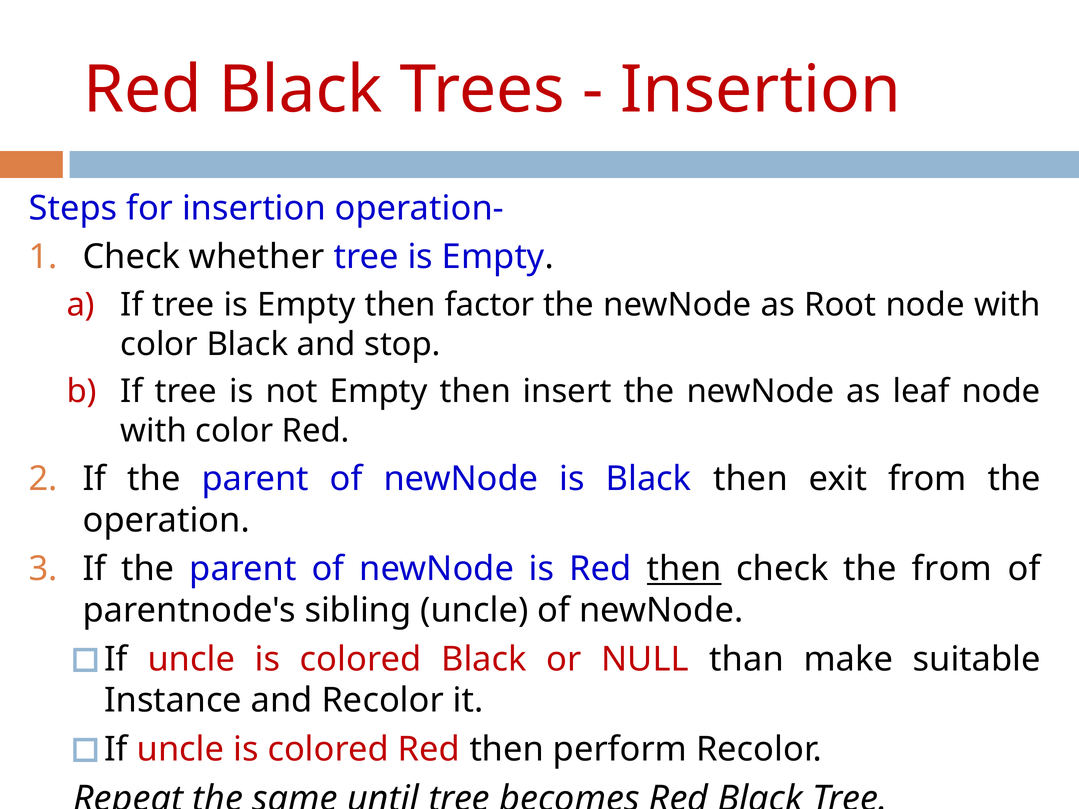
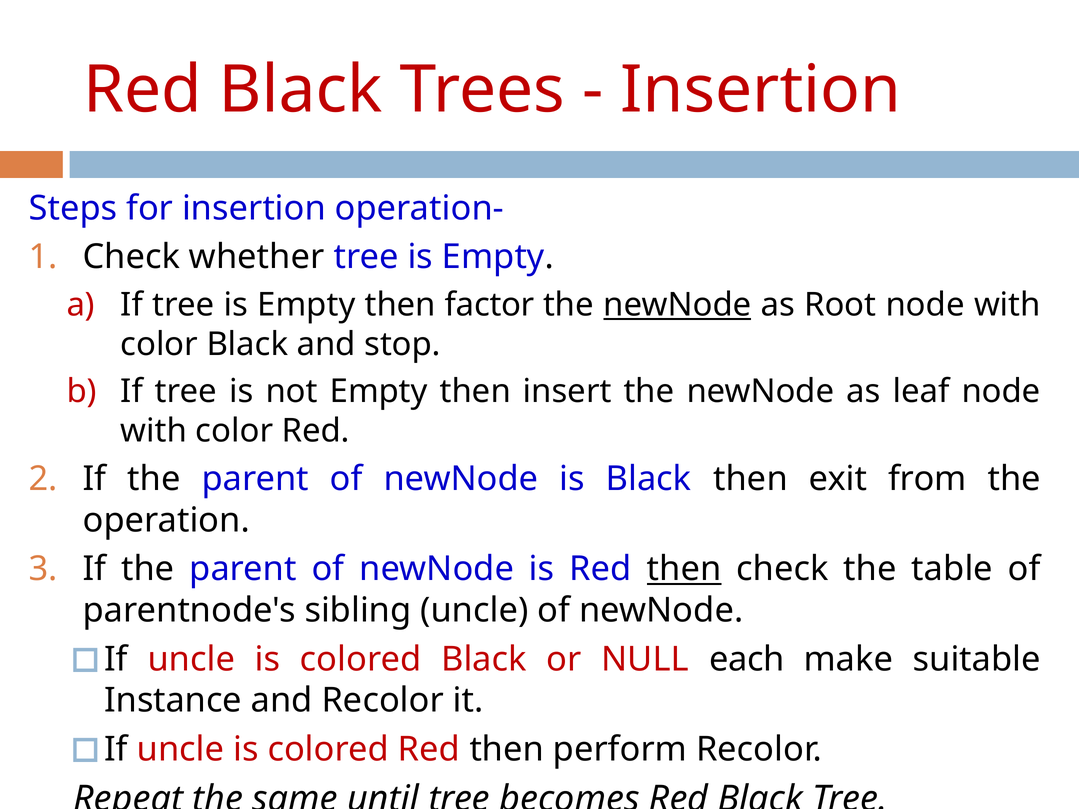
newNode at (677, 305) underline: none -> present
the from: from -> table
than: than -> each
